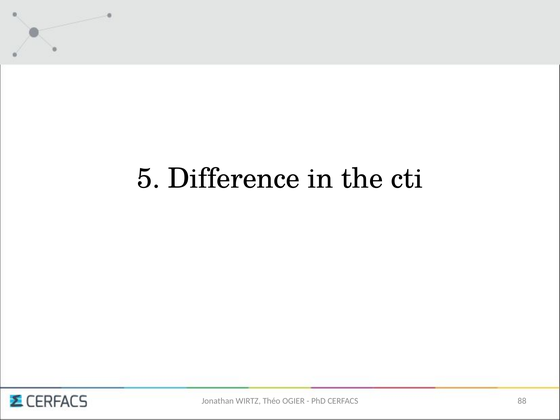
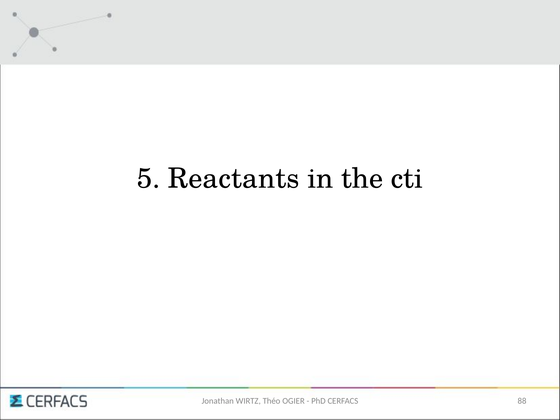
Difference: Difference -> Reactants
